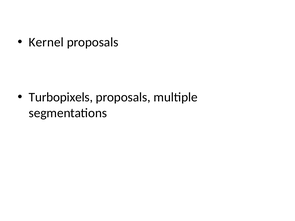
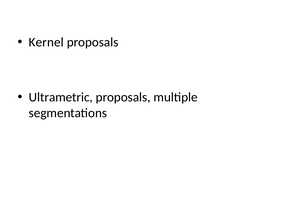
Turbopixels: Turbopixels -> Ultrametric
